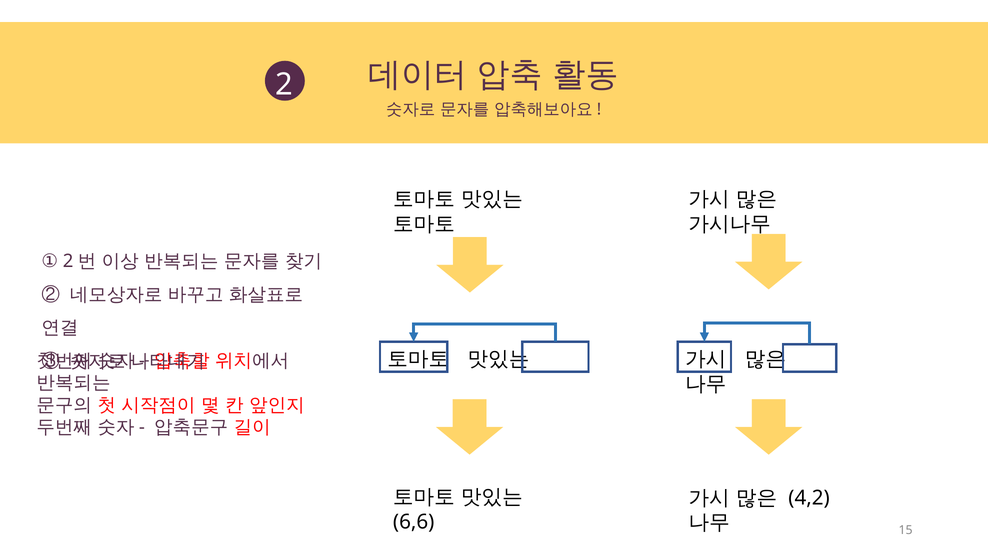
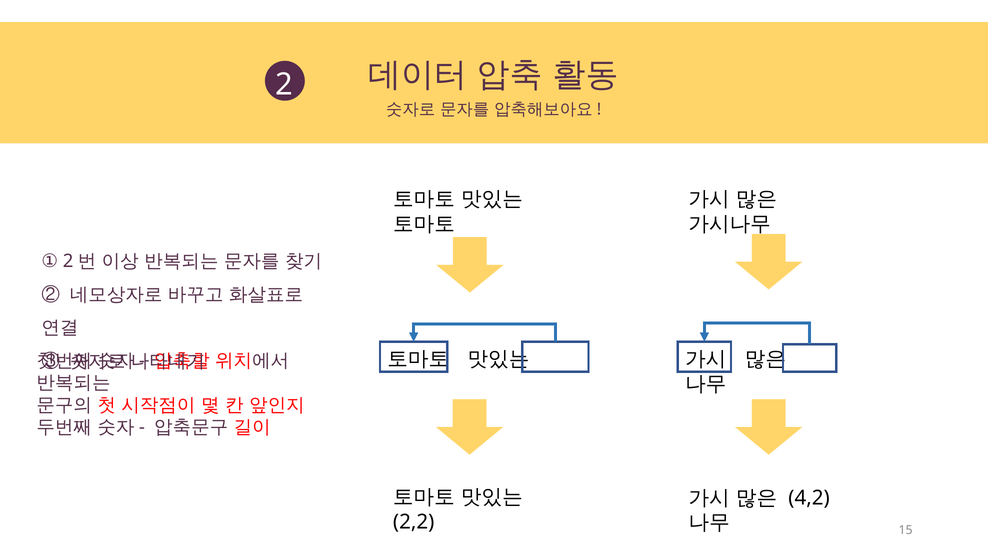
6,6: 6,6 -> 2,2
